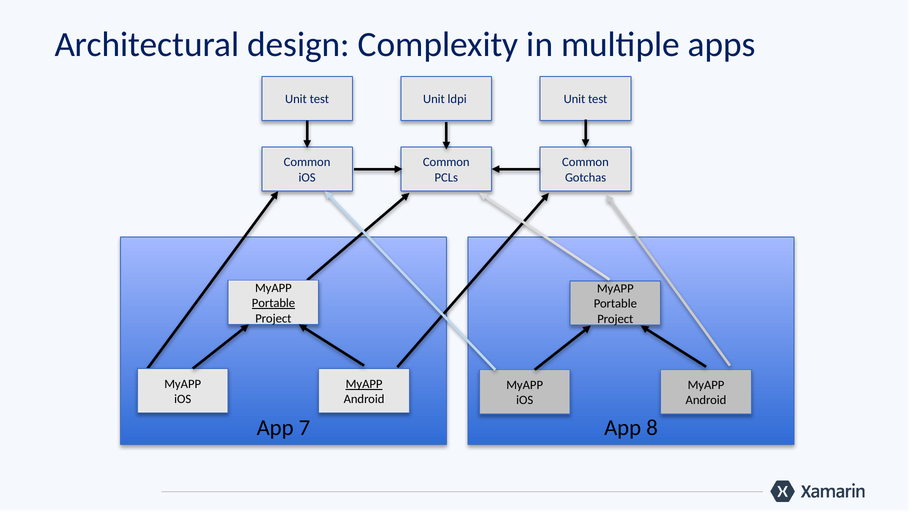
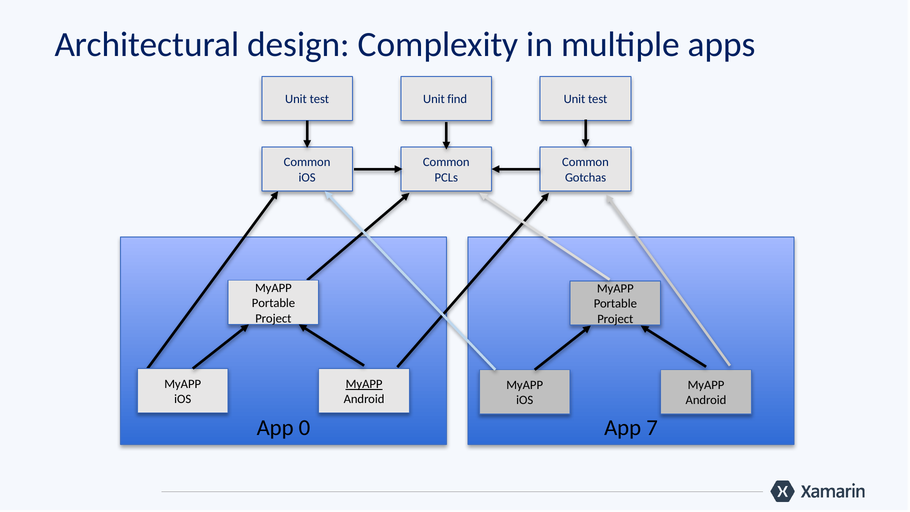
ldpi: ldpi -> find
Portable at (273, 303) underline: present -> none
7: 7 -> 0
8: 8 -> 7
